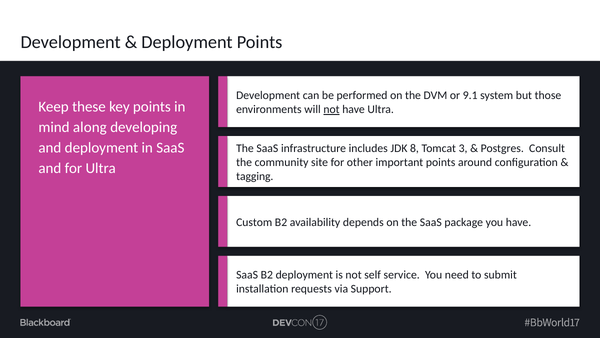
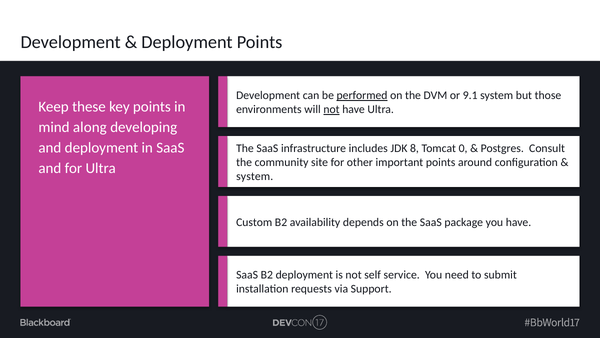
performed underline: none -> present
3: 3 -> 0
tagging at (255, 176): tagging -> system
